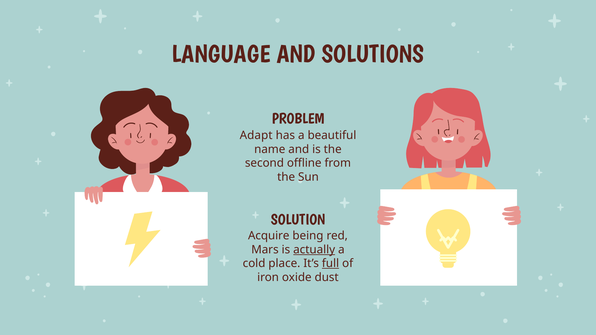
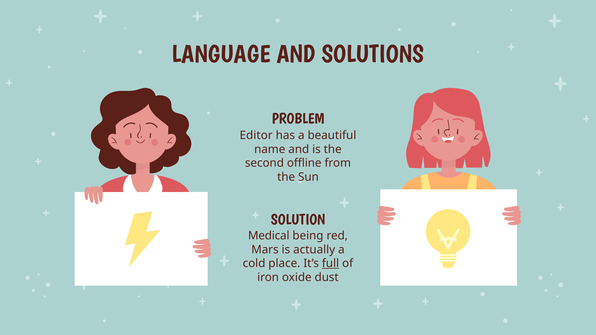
Adapt: Adapt -> Editor
Acquire: Acquire -> Medical
actually underline: present -> none
